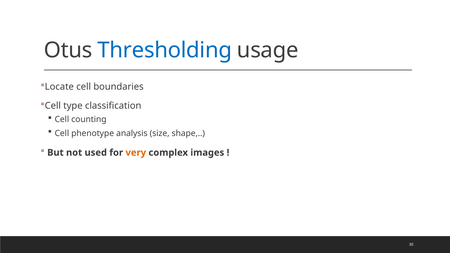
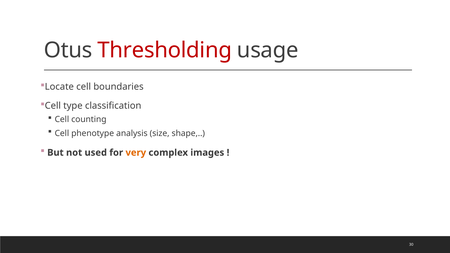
Thresholding colour: blue -> red
